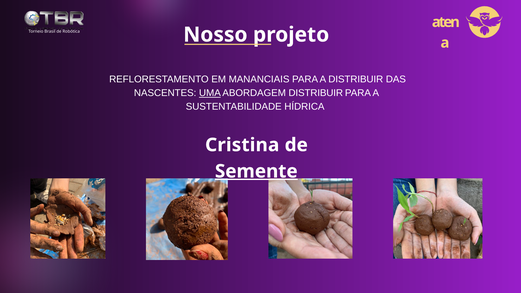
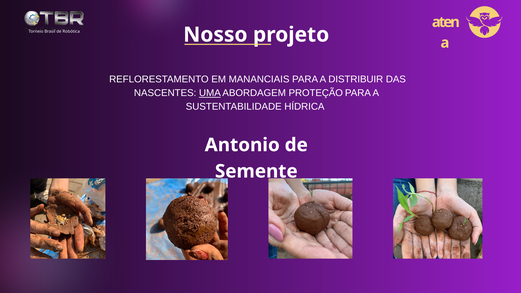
ABORDAGEM DISTRIBUIR: DISTRIBUIR -> PROTEÇÃO
Cristina: Cristina -> Antonio
Semente underline: present -> none
